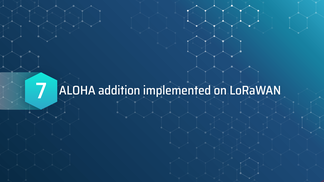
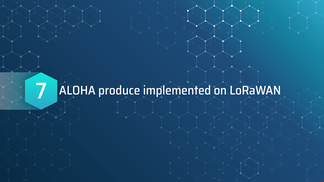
addition: addition -> produce
